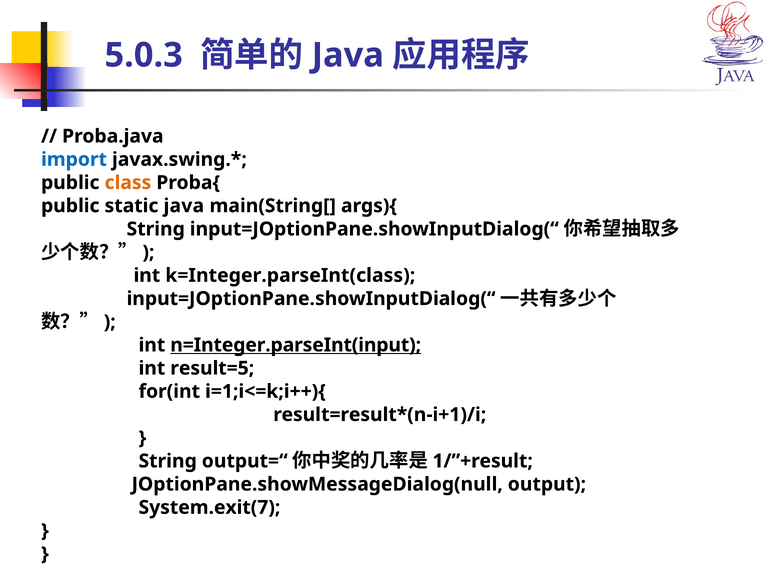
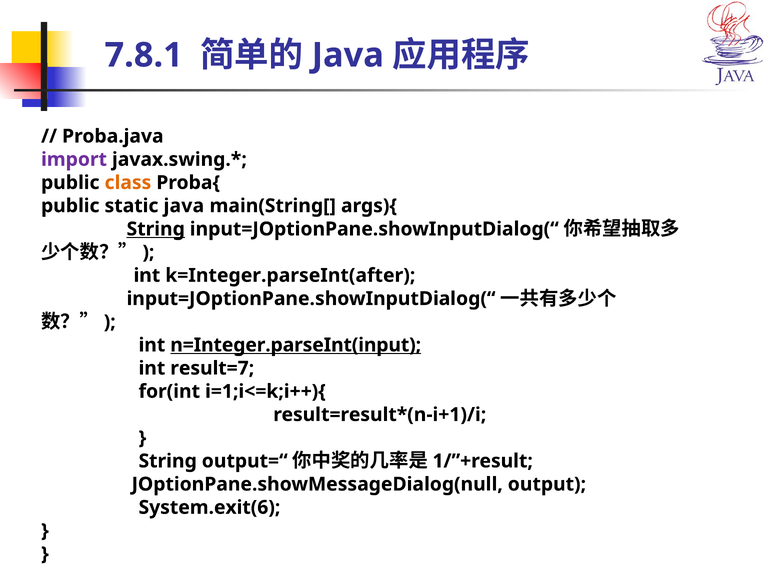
5.0.3: 5.0.3 -> 7.8.1
import colour: blue -> purple
String at (156, 229) underline: none -> present
k=Integer.parseInt(class: k=Integer.parseInt(class -> k=Integer.parseInt(after
result=5: result=5 -> result=7
System.exit(7: System.exit(7 -> System.exit(6
